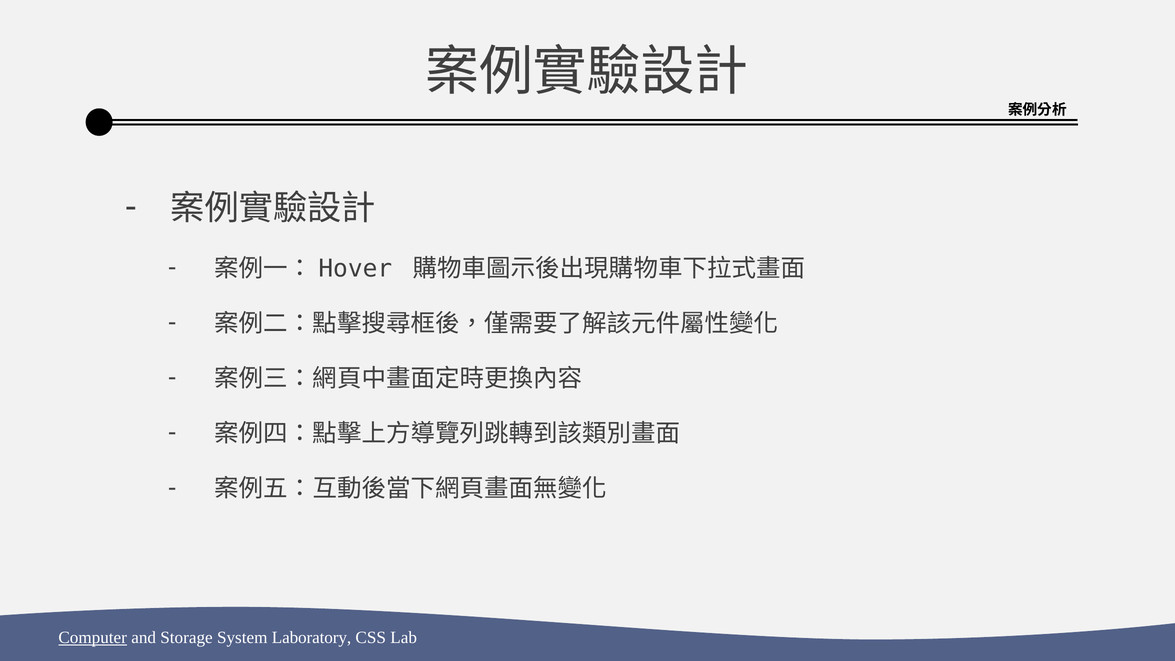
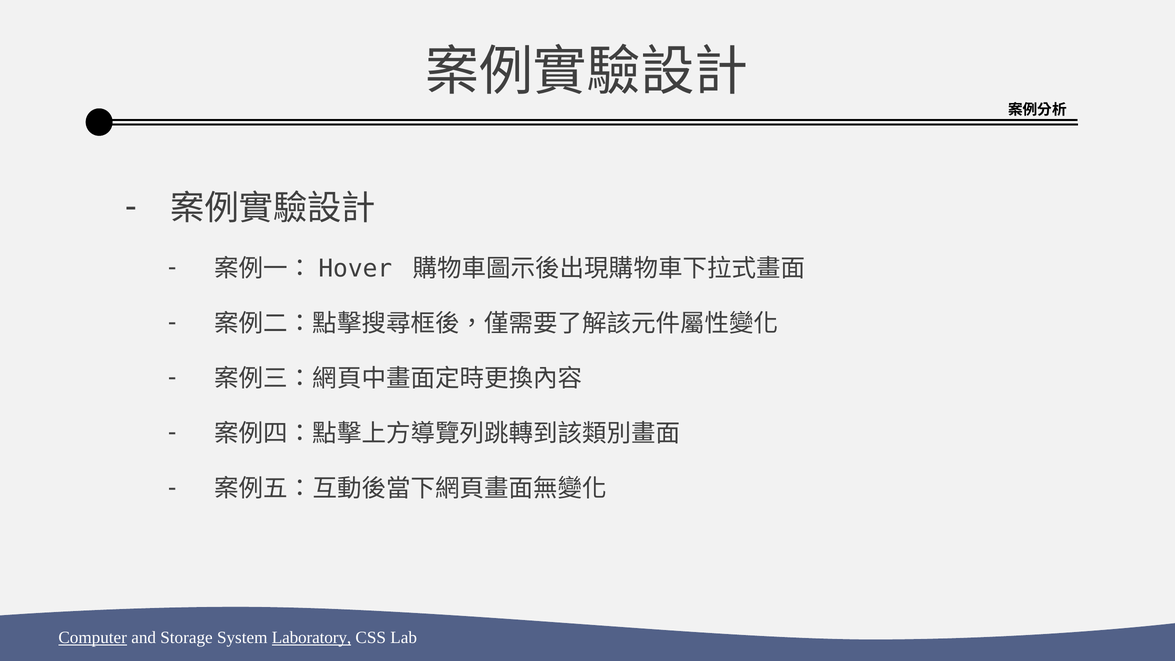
Laboratory underline: none -> present
